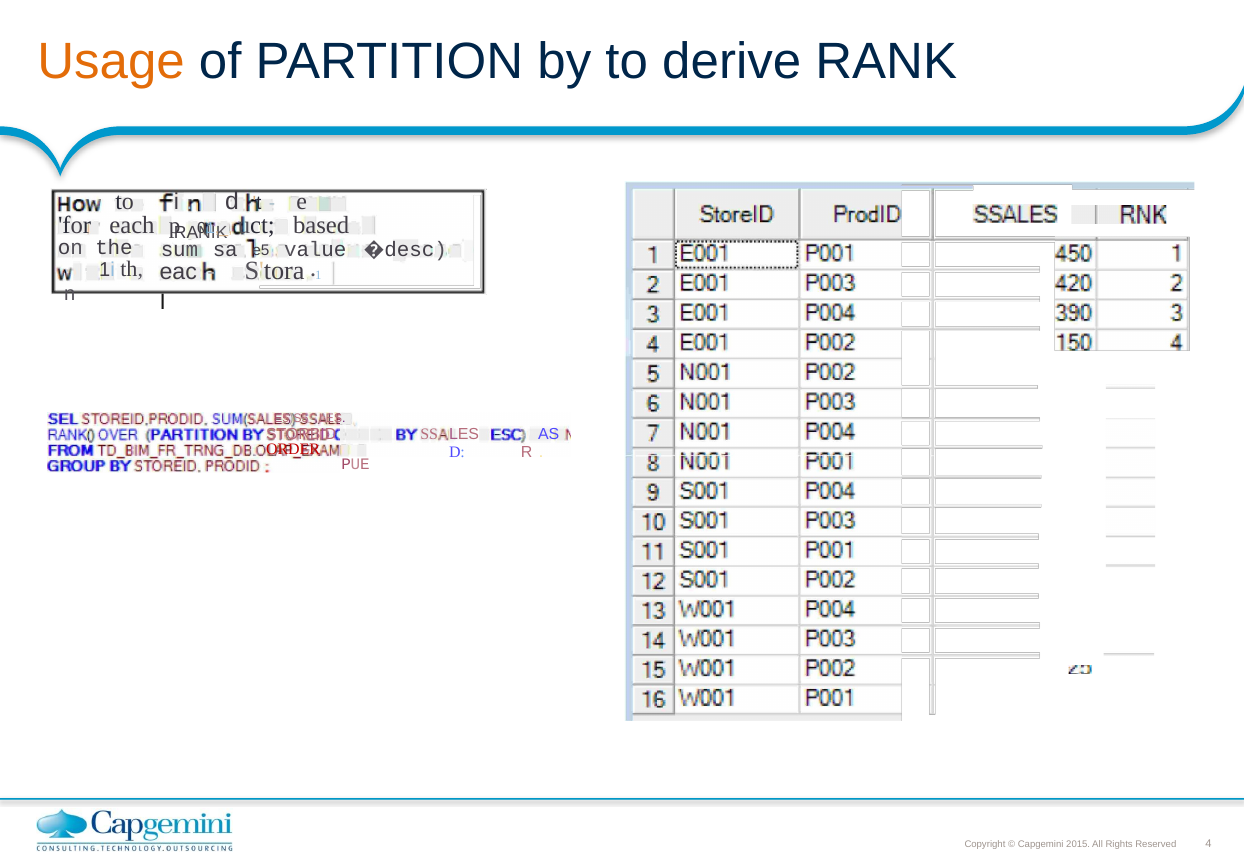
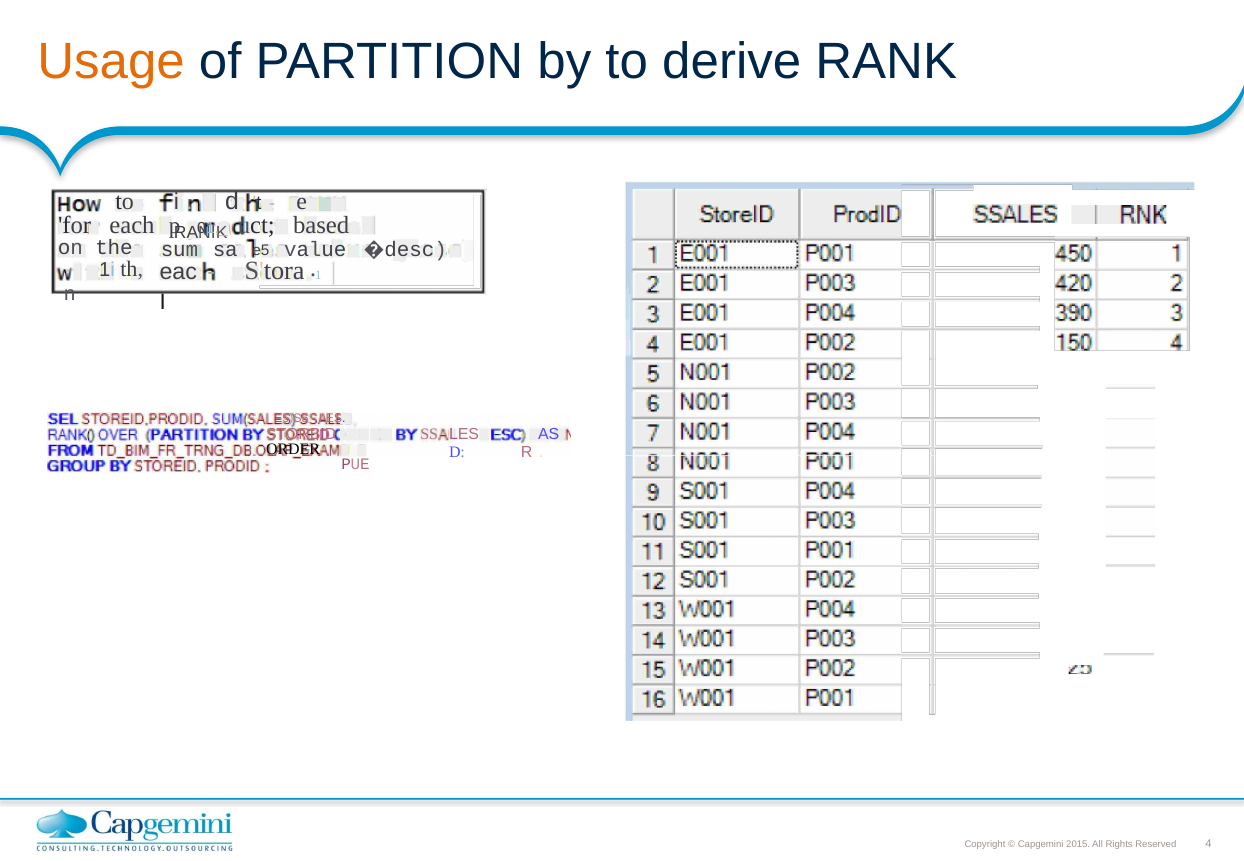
ORDER colour: red -> black
